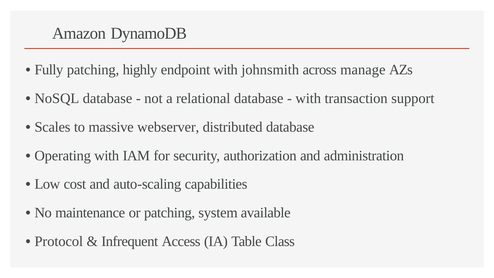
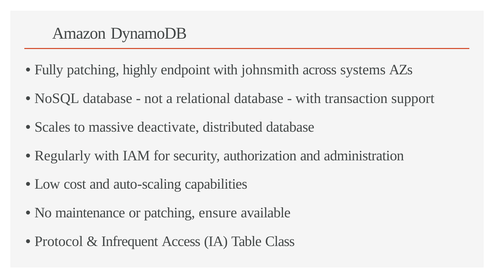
manage: manage -> systems
webserver: webserver -> deactivate
Operating: Operating -> Regularly
system: system -> ensure
